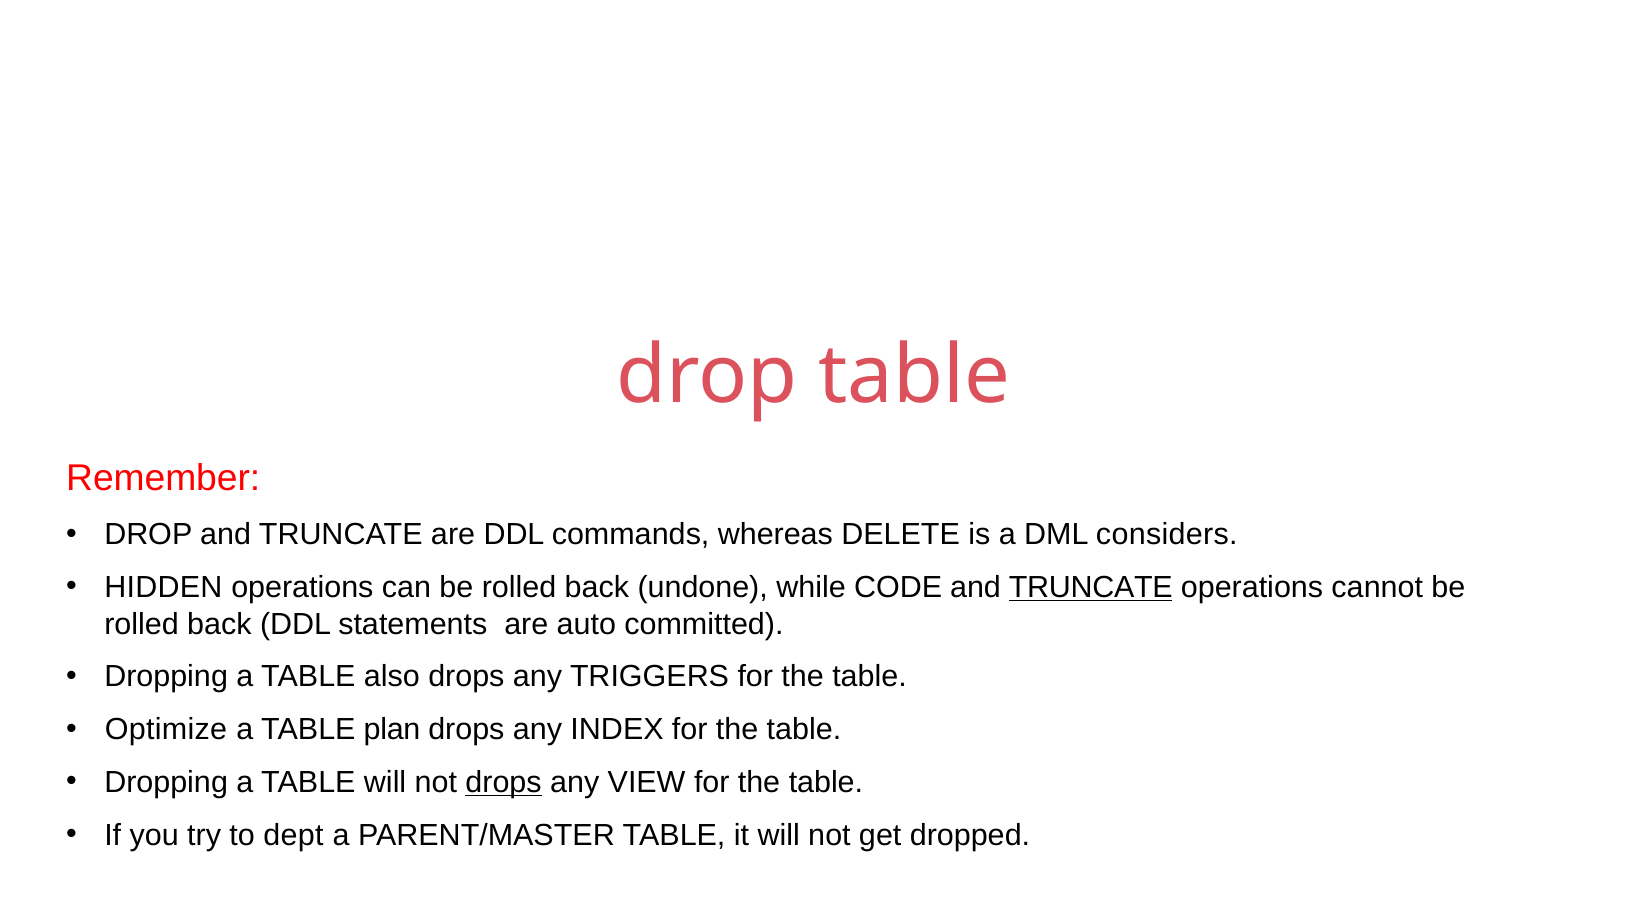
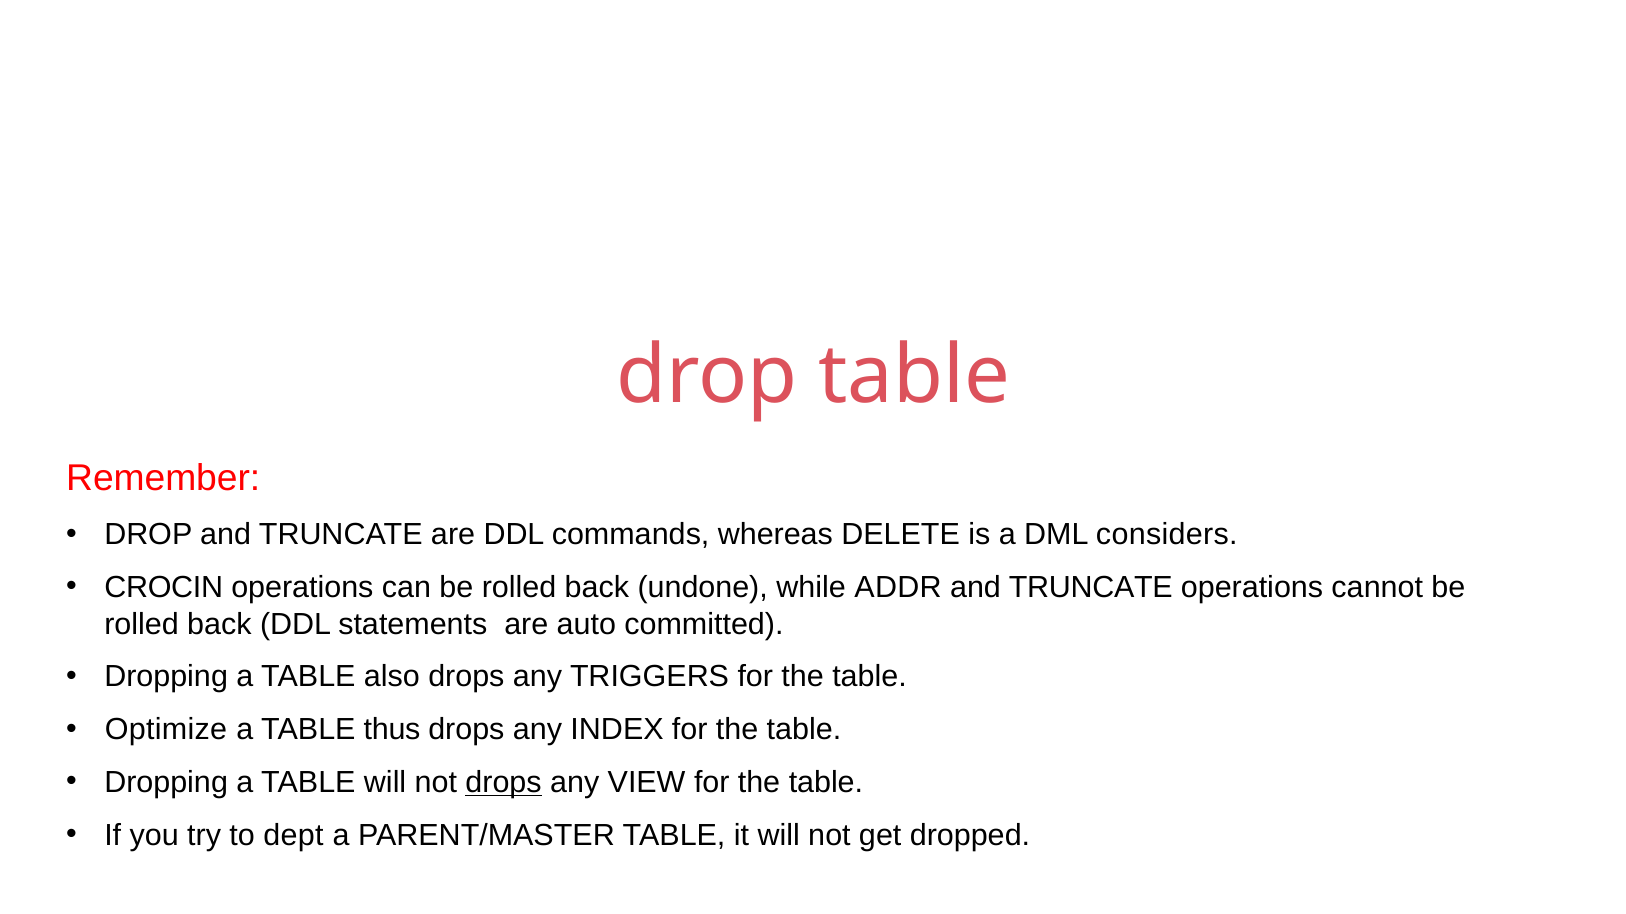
HIDDEN: HIDDEN -> CROCIN
CODE: CODE -> ADDR
TRUNCATE at (1091, 588) underline: present -> none
plan: plan -> thus
